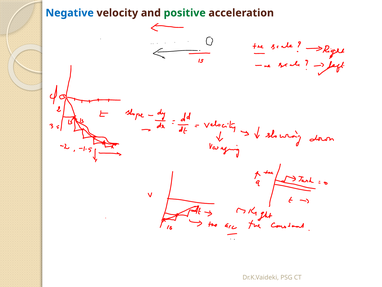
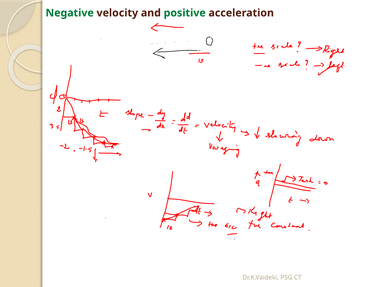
Negative colour: blue -> green
